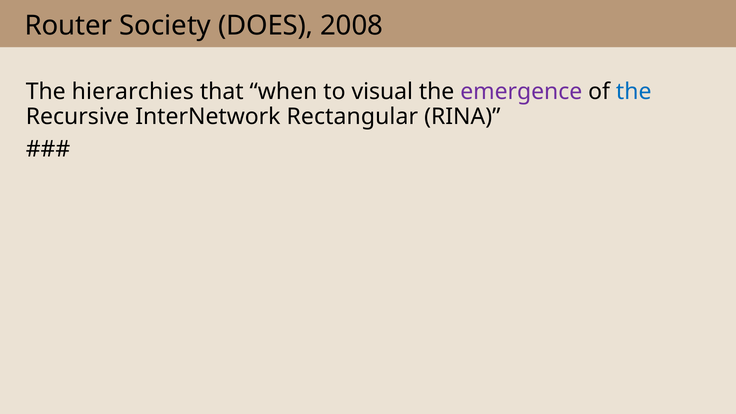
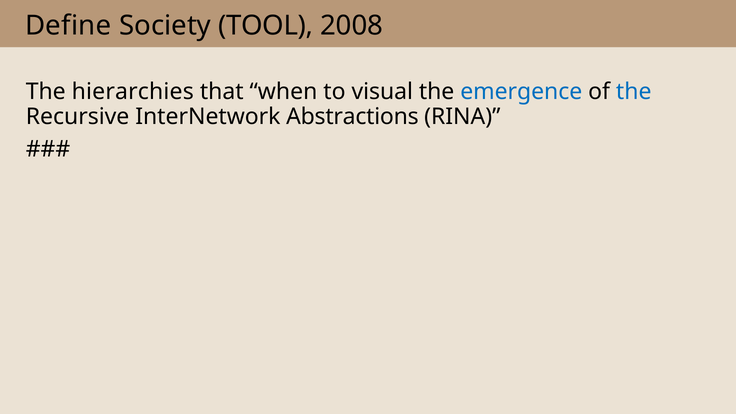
Router: Router -> Define
DOES: DOES -> TOOL
emergence colour: purple -> blue
Rectangular: Rectangular -> Abstractions
